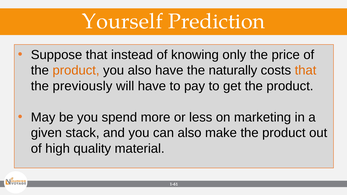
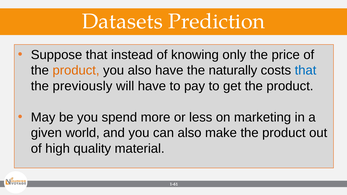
Yourself: Yourself -> Datasets
that at (306, 71) colour: orange -> blue
stack: stack -> world
